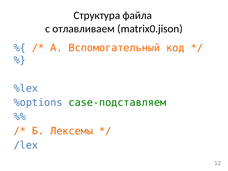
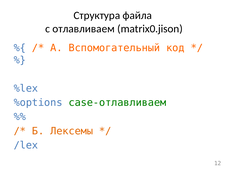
case-подставляем: case-подставляем -> case-отлавливаем
